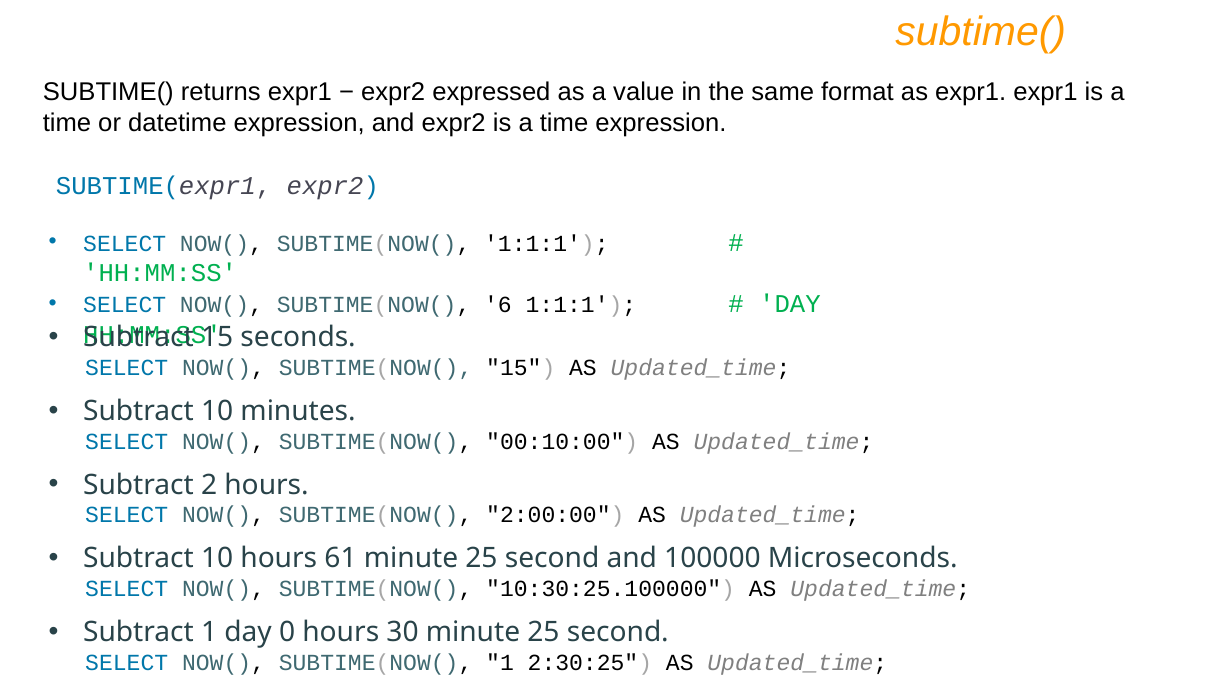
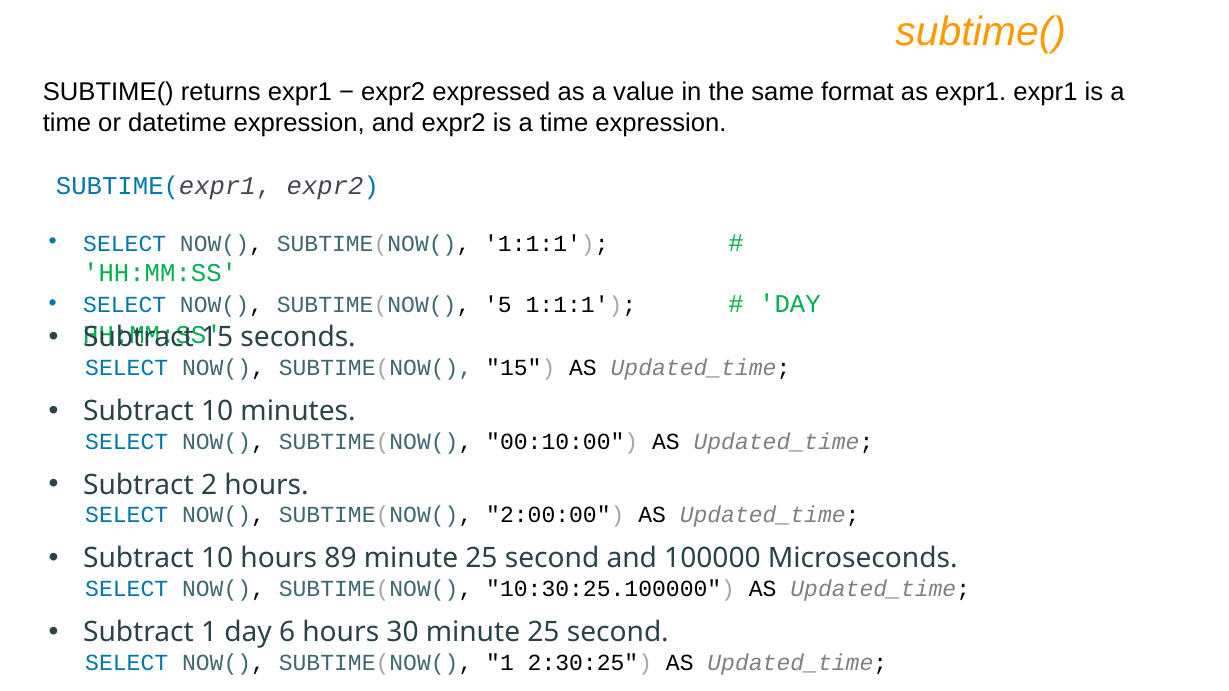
6: 6 -> 5
61: 61 -> 89
0: 0 -> 6
